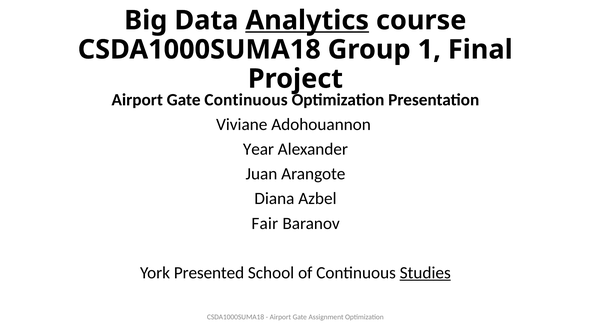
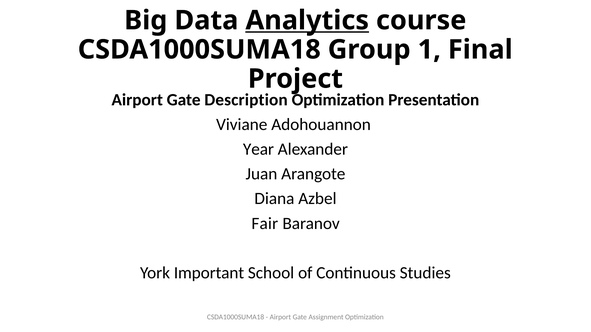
Gate Continuous: Continuous -> Description
Presented: Presented -> Important
Studies underline: present -> none
